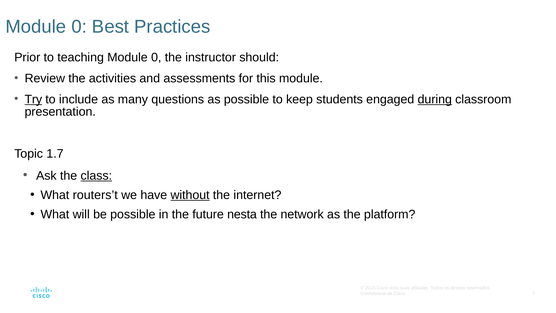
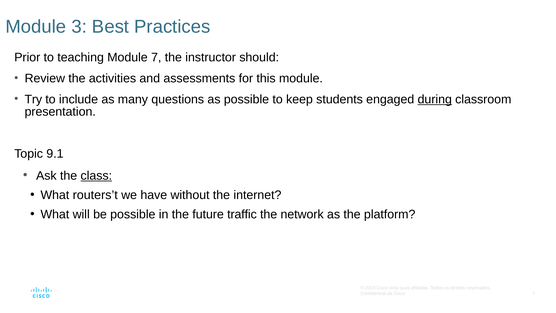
0 at (79, 27): 0 -> 3
teaching Module 0: 0 -> 7
Try underline: present -> none
1.7: 1.7 -> 9.1
without underline: present -> none
nesta: nesta -> traffic
